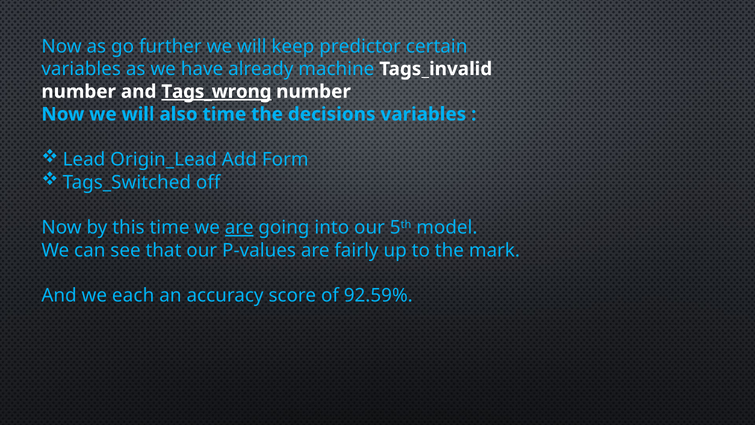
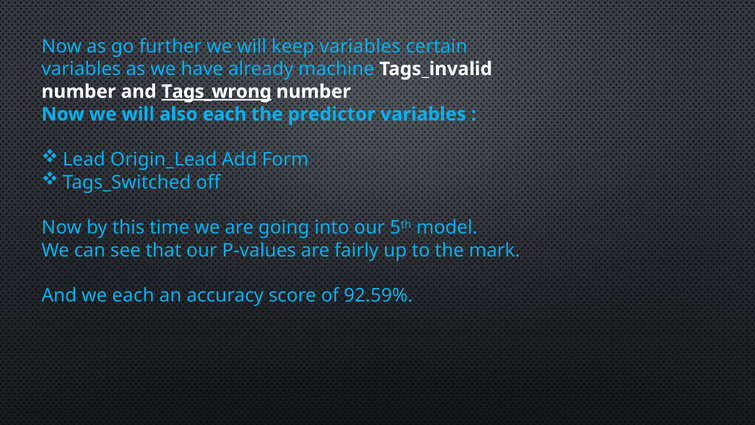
keep predictor: predictor -> variables
also time: time -> each
decisions: decisions -> predictor
are at (239, 227) underline: present -> none
